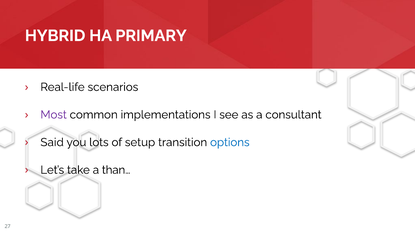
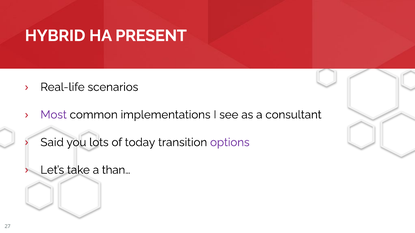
PRIMARY: PRIMARY -> PRESENT
setup: setup -> today
options colour: blue -> purple
